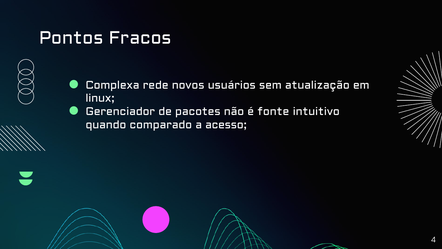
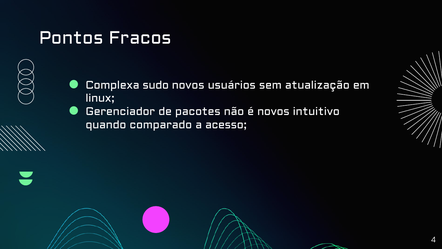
rede: rede -> sudo
é fonte: fonte -> novos
